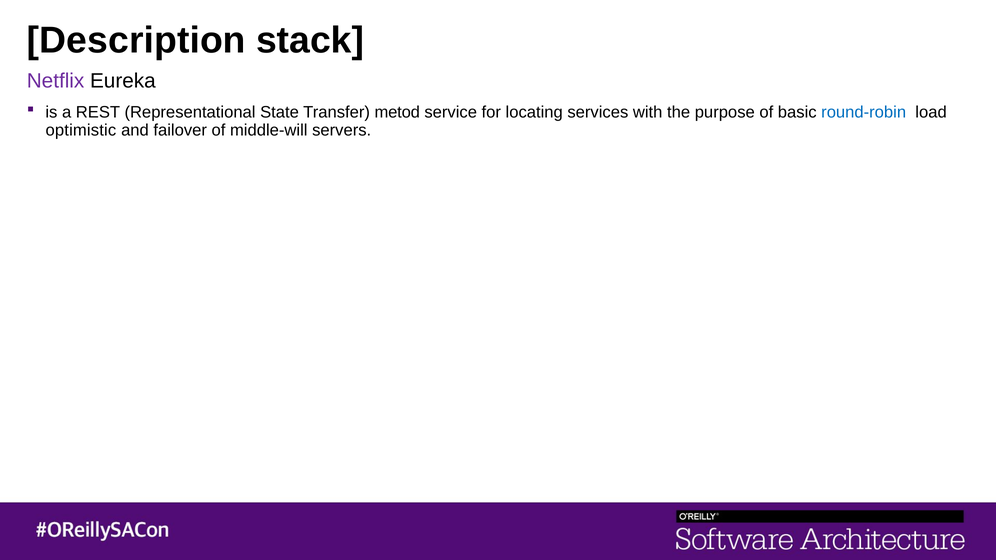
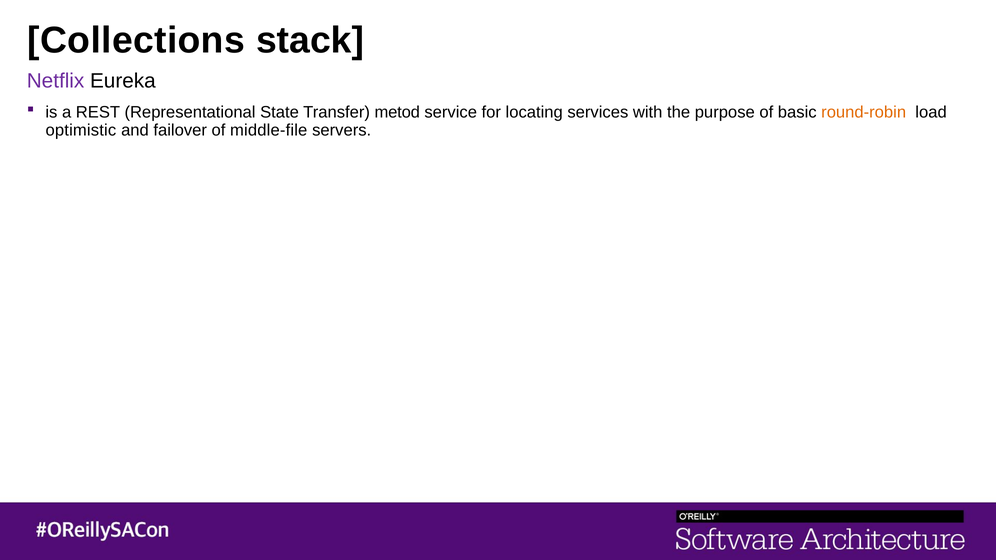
Description: Description -> Collections
round-robin colour: blue -> orange
middle-will: middle-will -> middle-file
